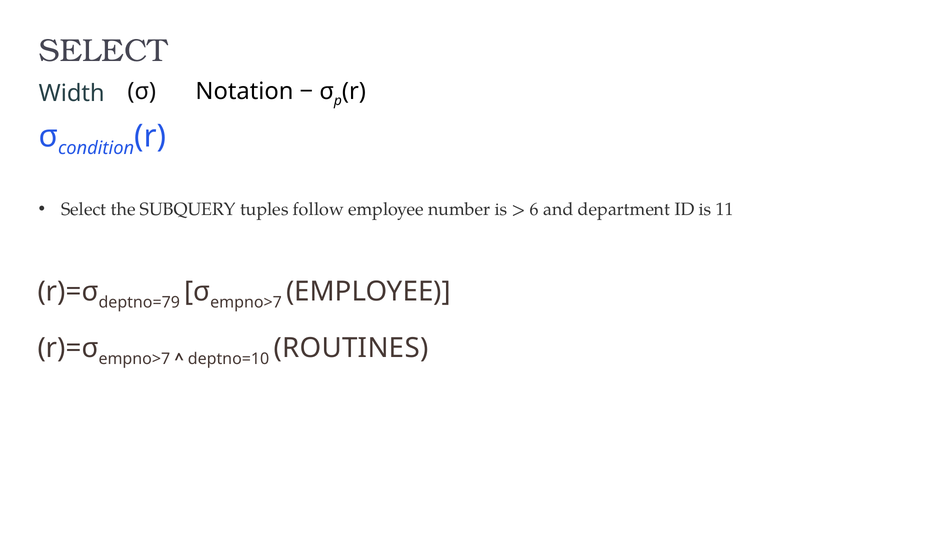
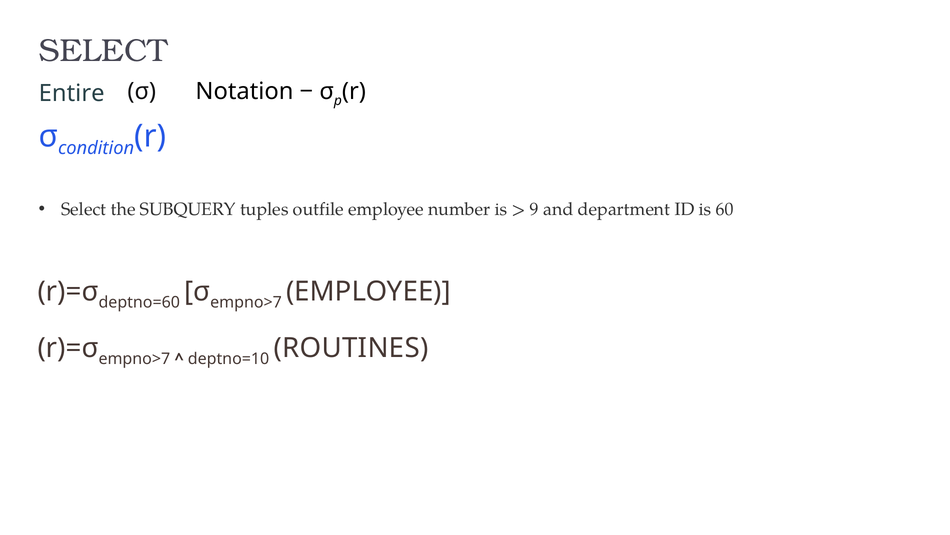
Width: Width -> Entire
follow: follow -> outfile
6: 6 -> 9
11: 11 -> 60
deptno=79: deptno=79 -> deptno=60
